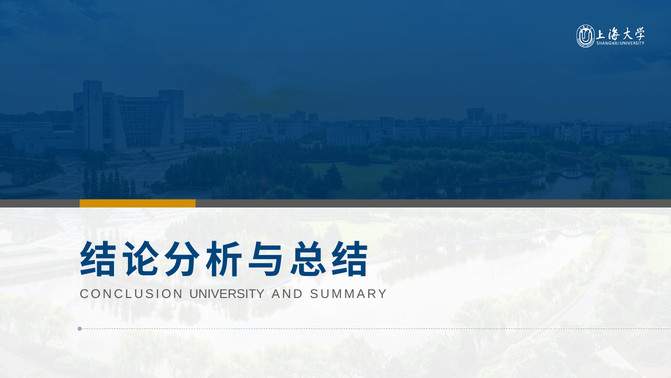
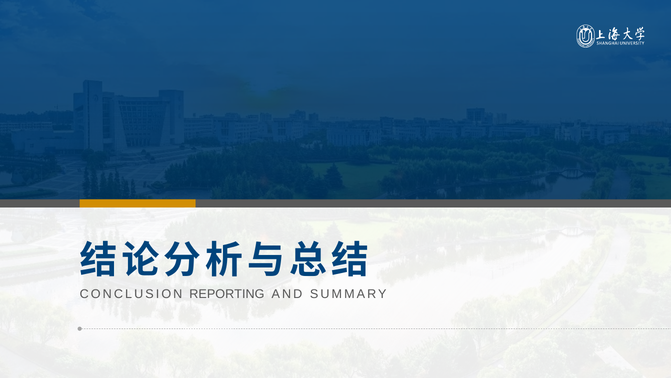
UNIVERSITY: UNIVERSITY -> REPORTING
